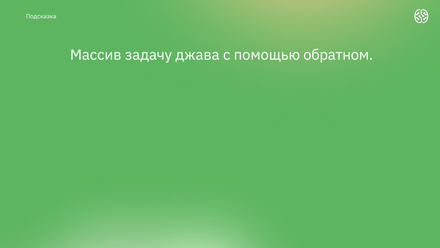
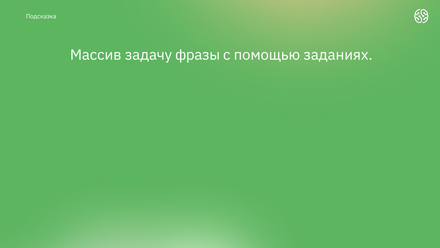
джава: джава -> фразы
обратном: обратном -> заданиях
